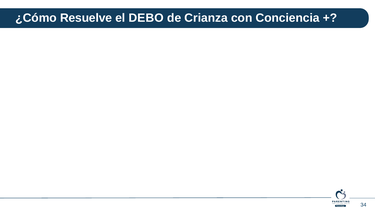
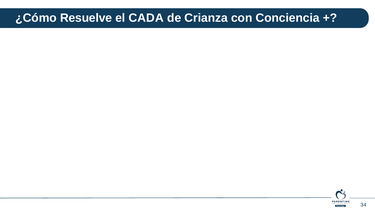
DEBO: DEBO -> CADA
